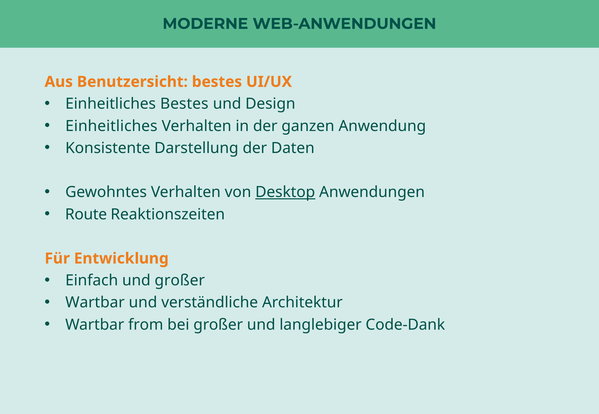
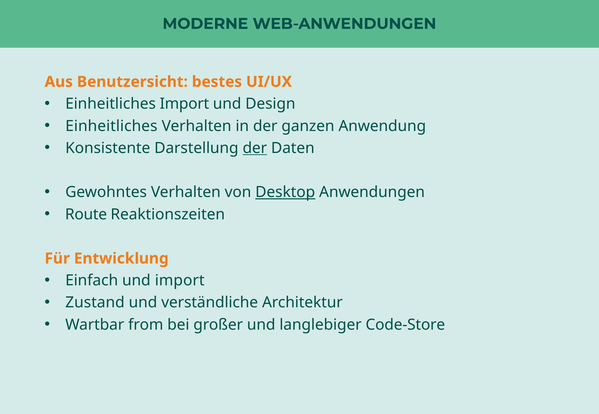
Einheitliches Bestes: Bestes -> Import
der at (255, 148) underline: none -> present
und großer: großer -> import
Wartbar at (95, 303): Wartbar -> Zustand
Code-Dank: Code-Dank -> Code-Store
